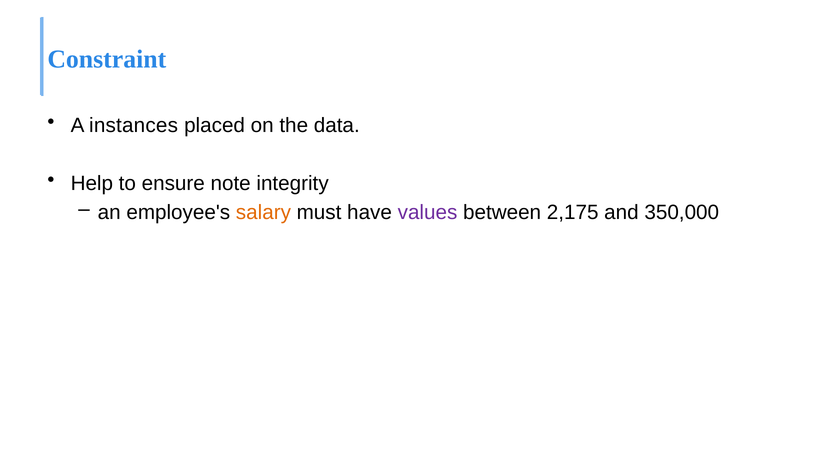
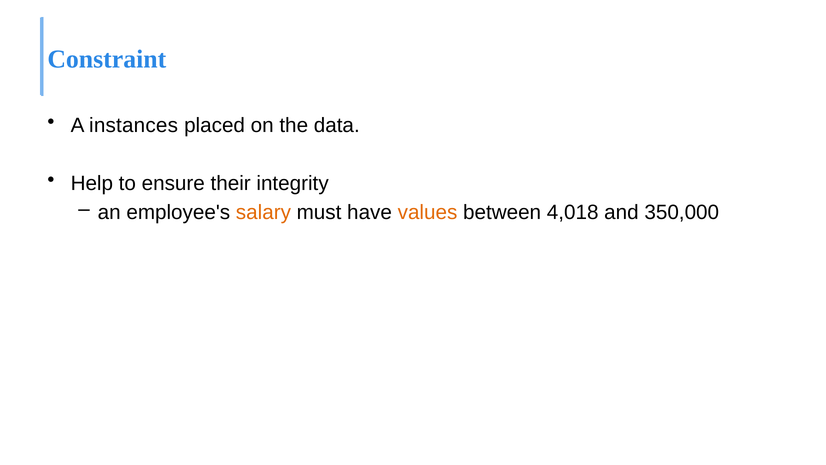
note: note -> their
values colour: purple -> orange
2,175: 2,175 -> 4,018
